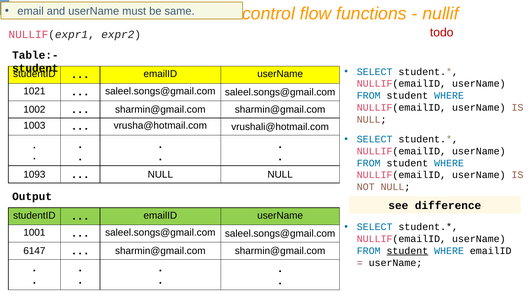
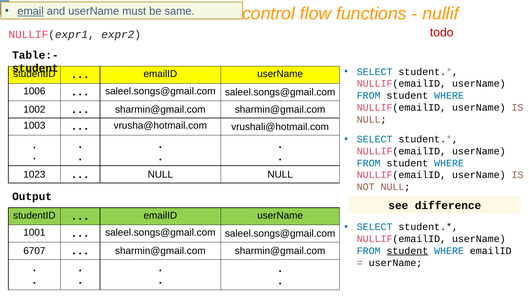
email underline: none -> present
1021: 1021 -> 1006
1093: 1093 -> 1023
6147: 6147 -> 6707
